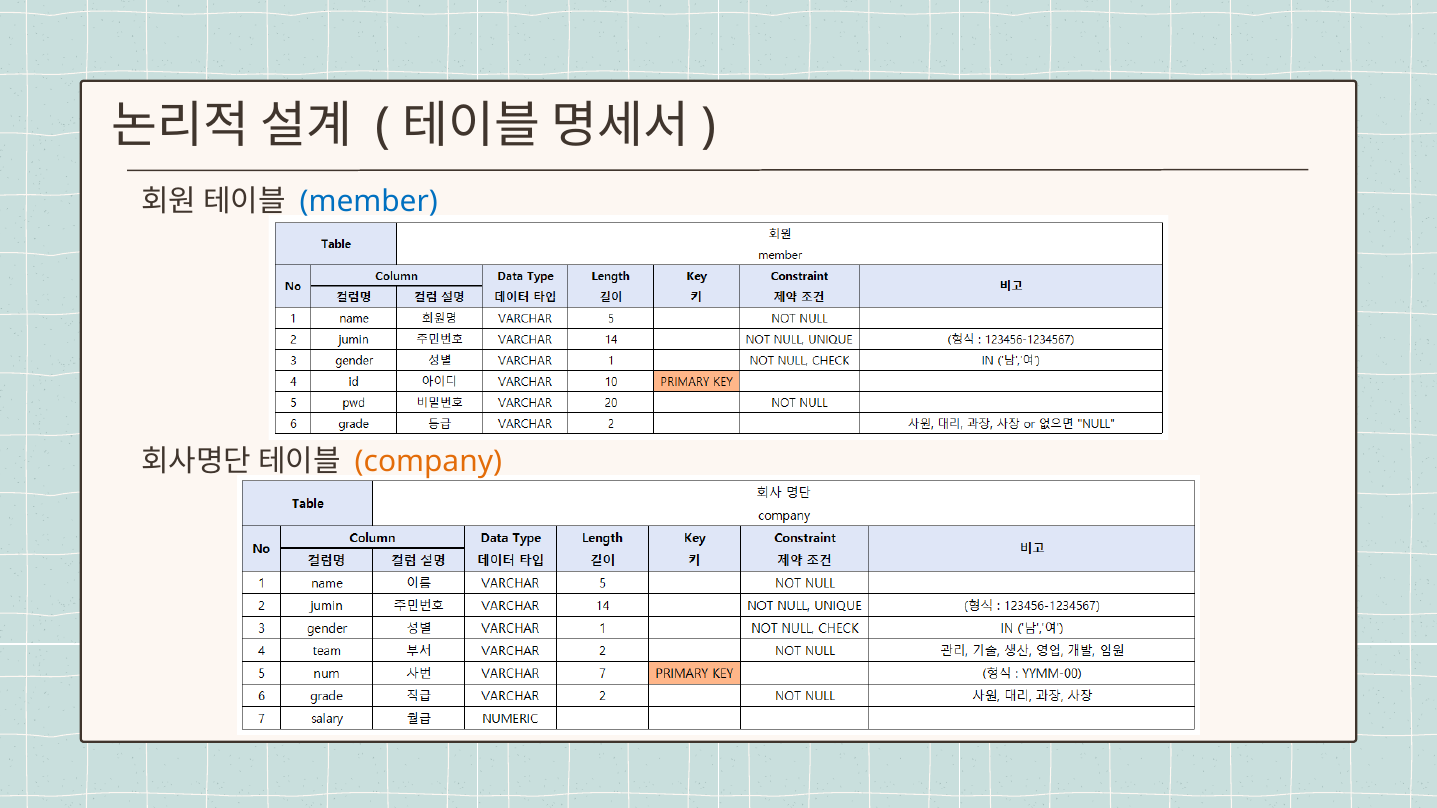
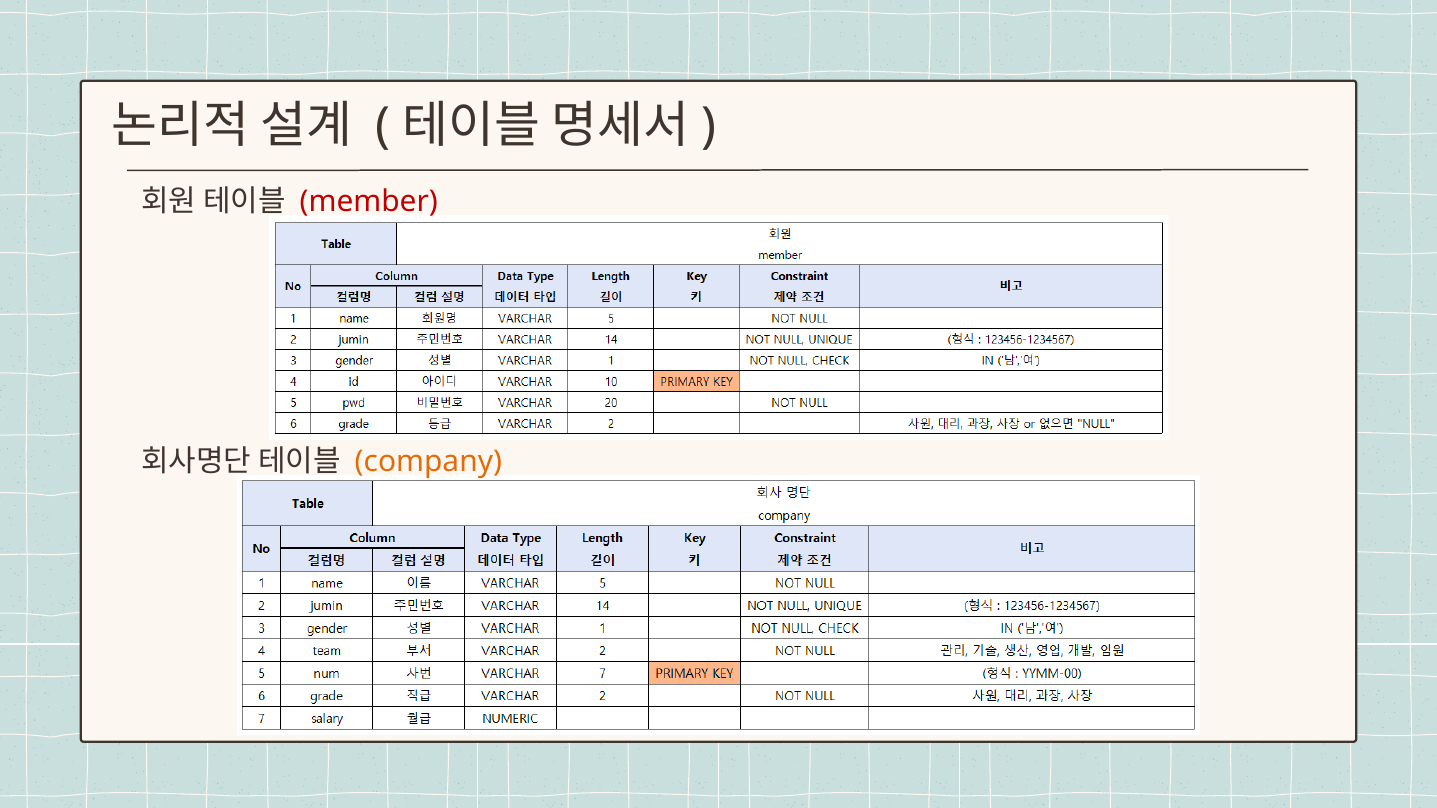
member colour: blue -> red
